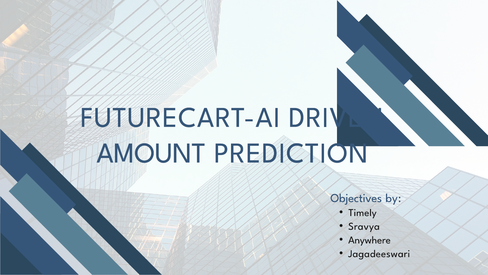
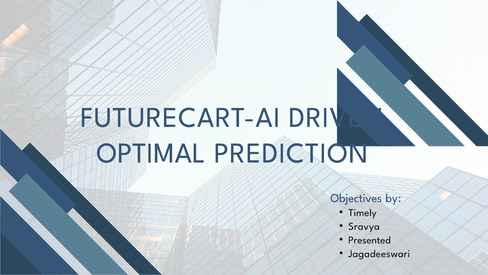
AMOUNT: AMOUNT -> OPTIMAL
Anywhere: Anywhere -> Presented
